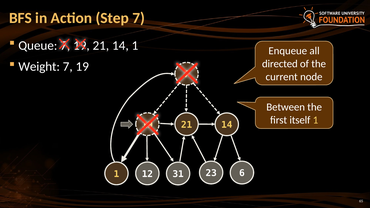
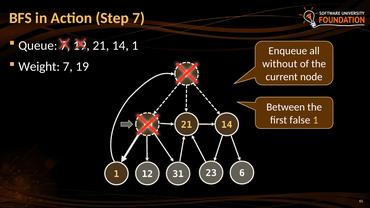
directed: directed -> without
itself: itself -> false
